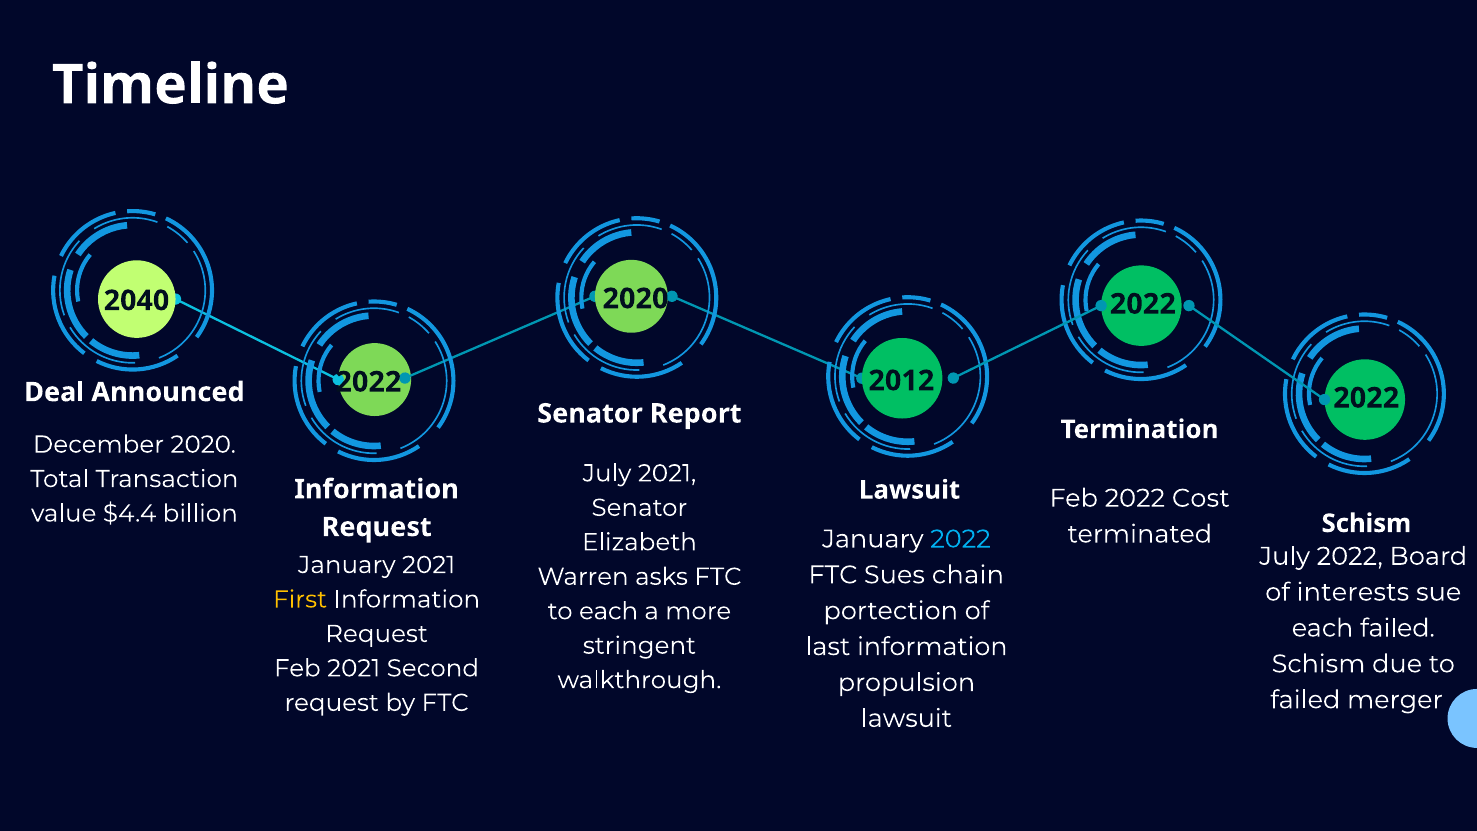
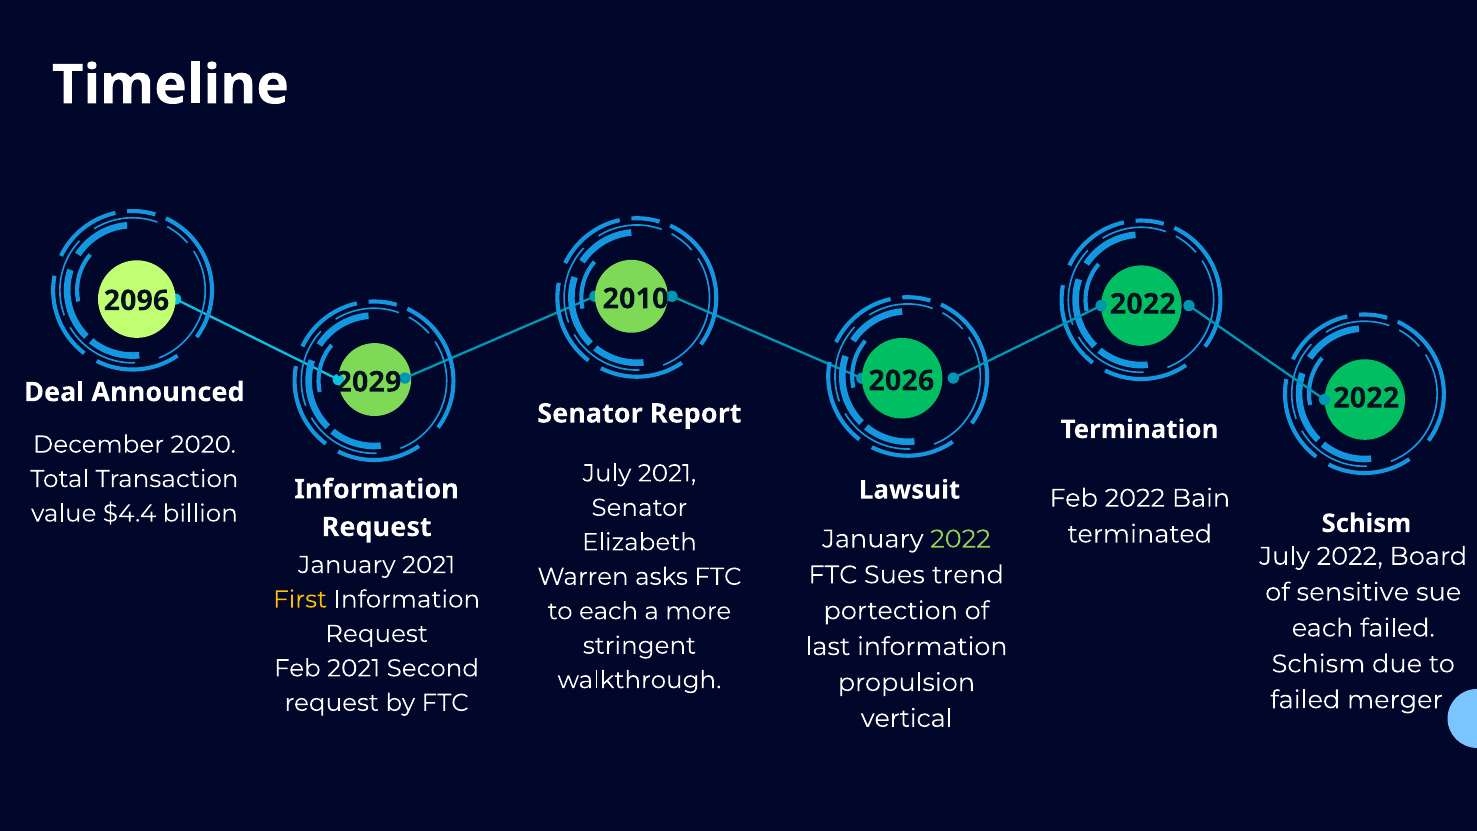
2020 at (636, 299): 2020 -> 2010
2040: 2040 -> 2096
2012: 2012 -> 2026
2022 at (368, 382): 2022 -> 2029
Cost: Cost -> Bain
2022 at (960, 539) colour: light blue -> light green
chain: chain -> trend
interests: interests -> sensitive
lawsuit at (906, 718): lawsuit -> vertical
